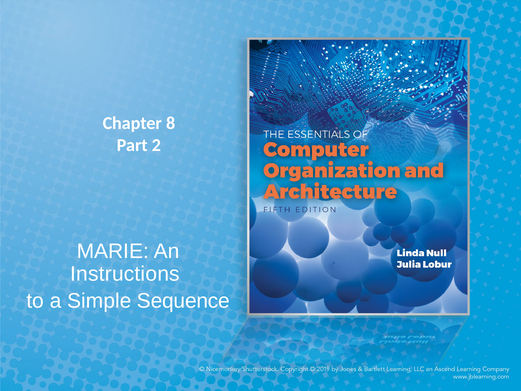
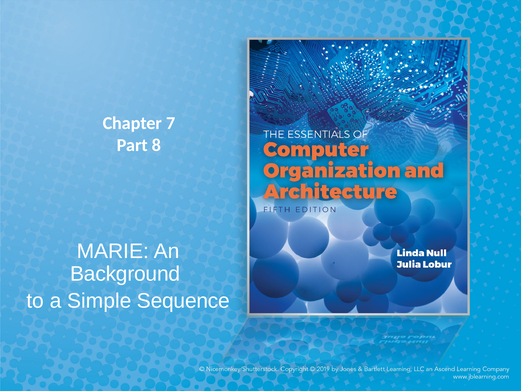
8: 8 -> 7
2: 2 -> 8
Instructions: Instructions -> Background
